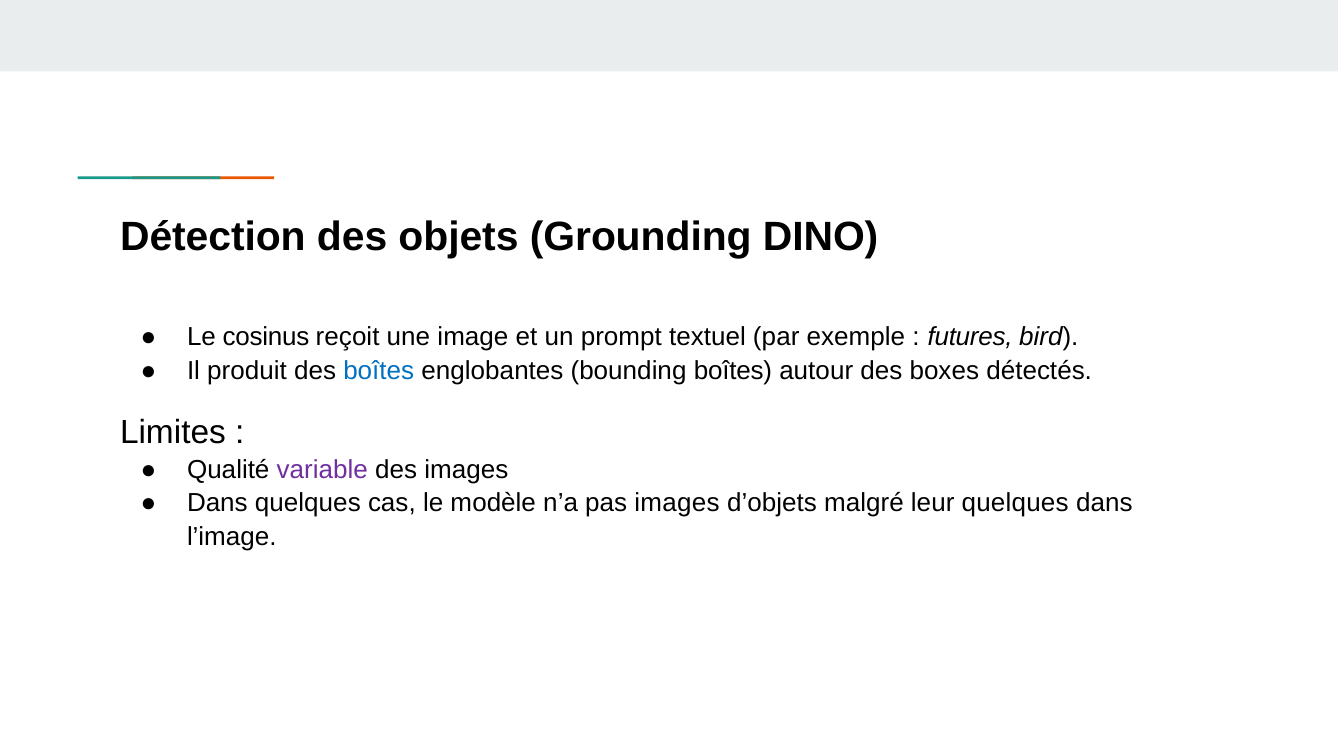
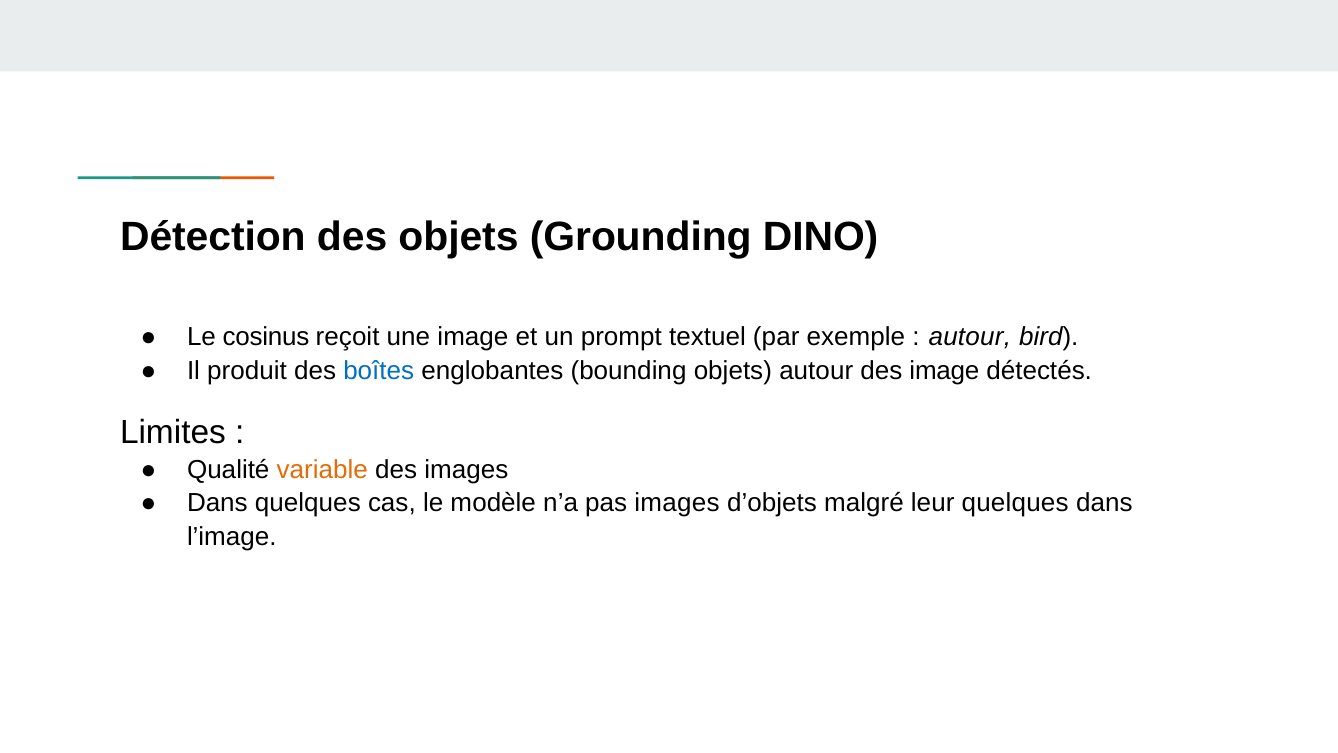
futures at (970, 337): futures -> autour
bounding boîtes: boîtes -> objets
des boxes: boxes -> image
variable colour: purple -> orange
